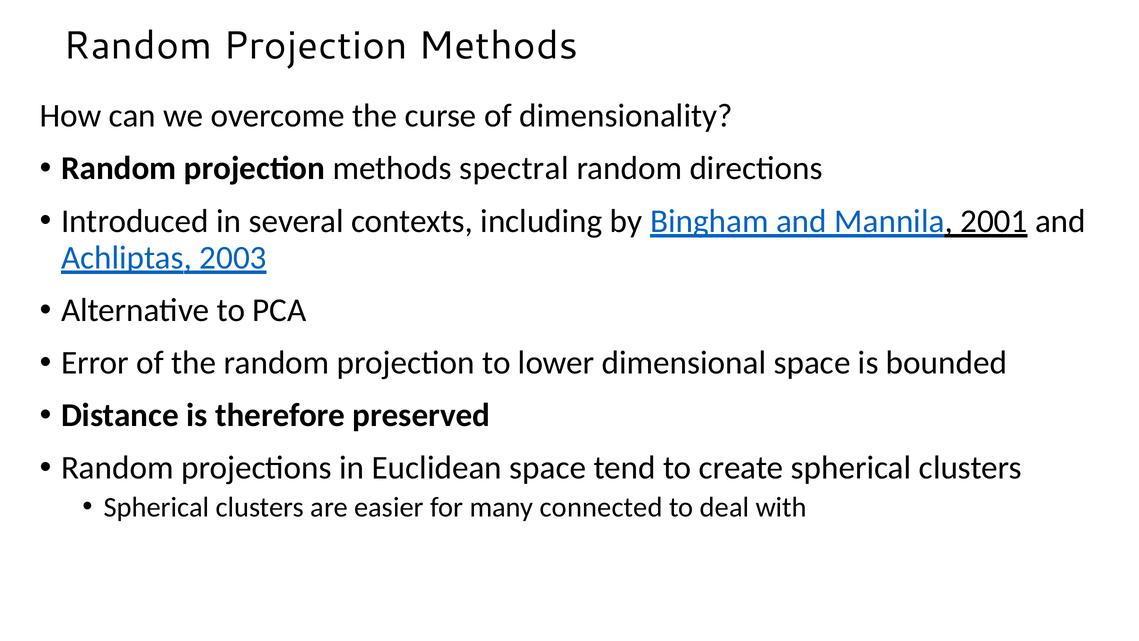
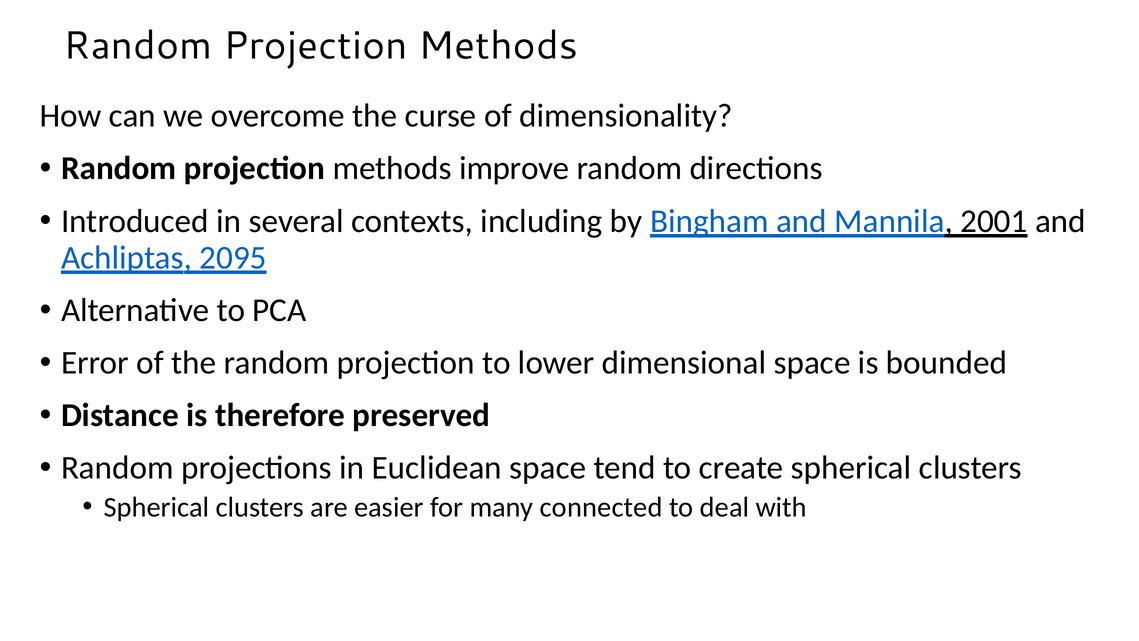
spectral: spectral -> improve
2003: 2003 -> 2095
